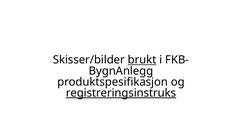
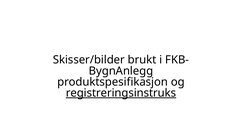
brukt underline: present -> none
